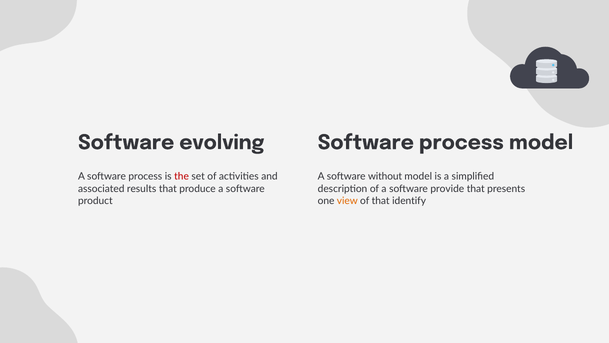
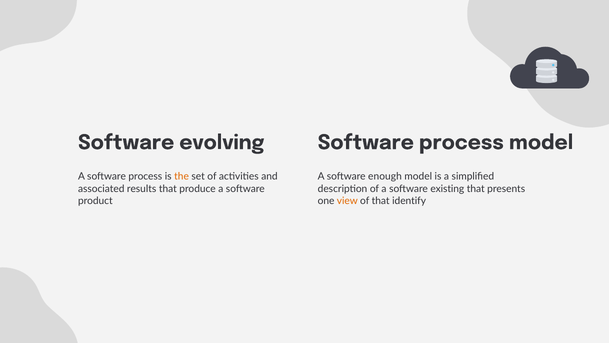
the colour: red -> orange
without: without -> enough
provide: provide -> existing
